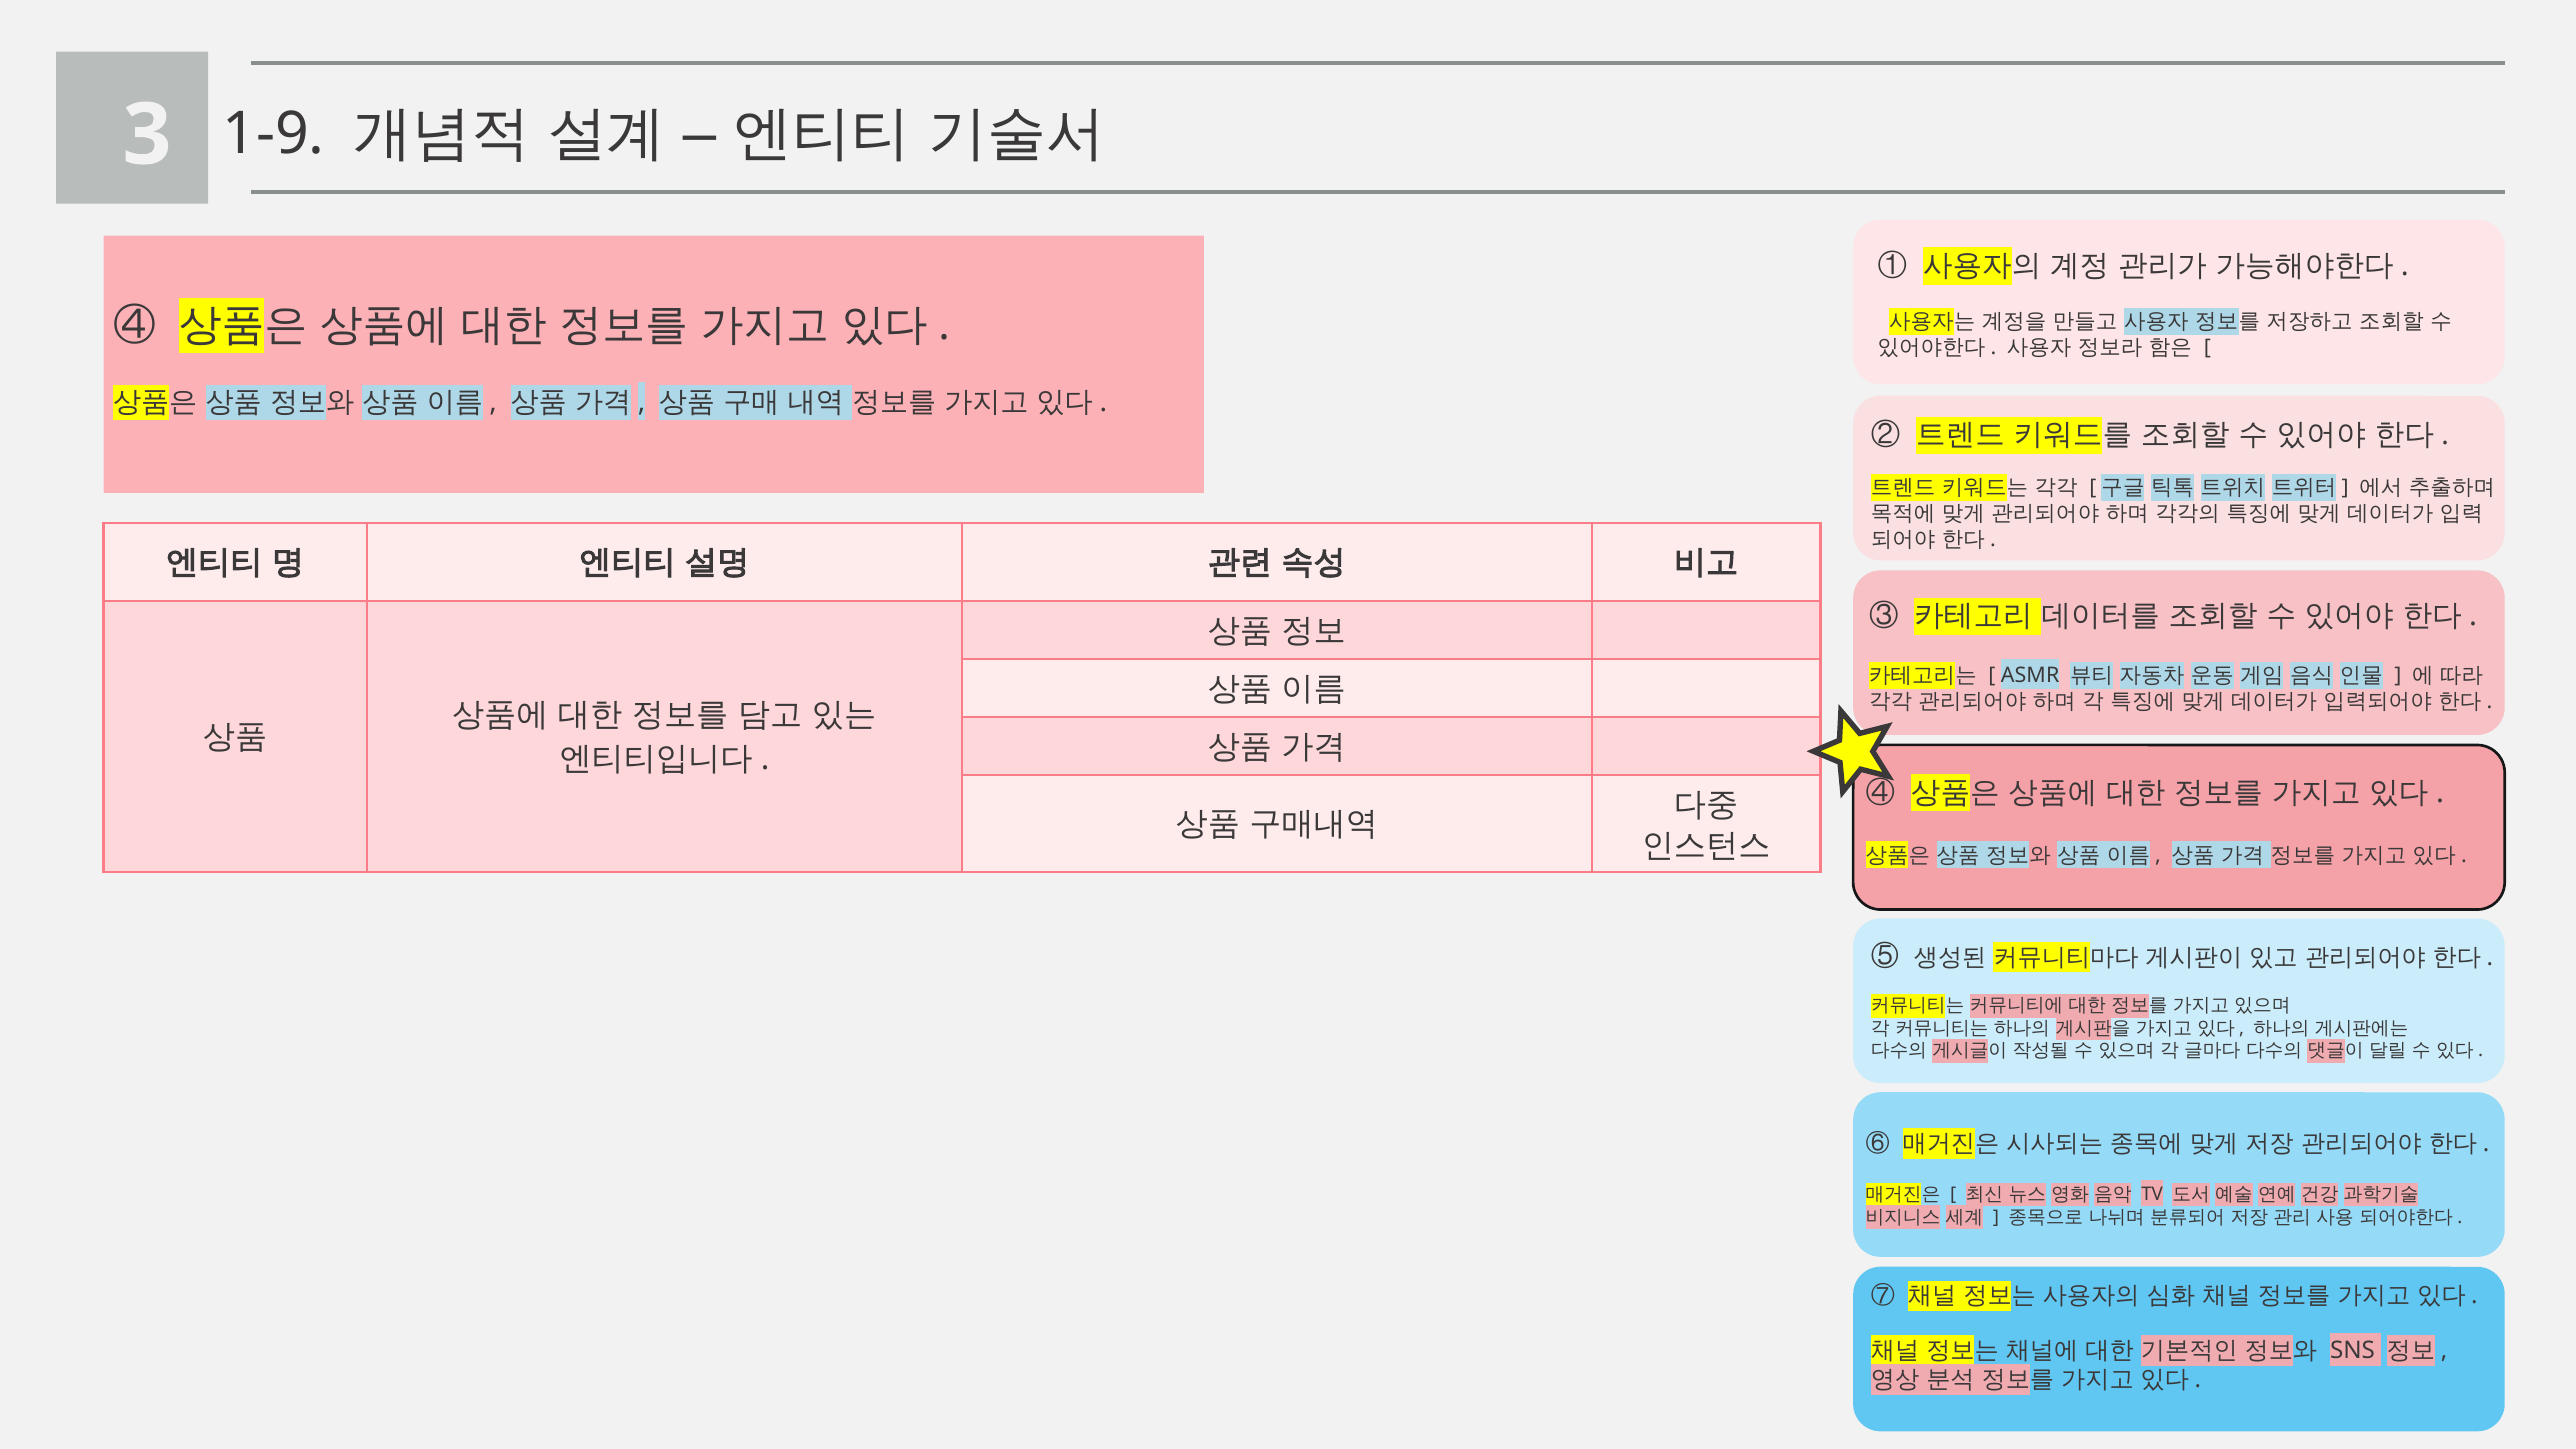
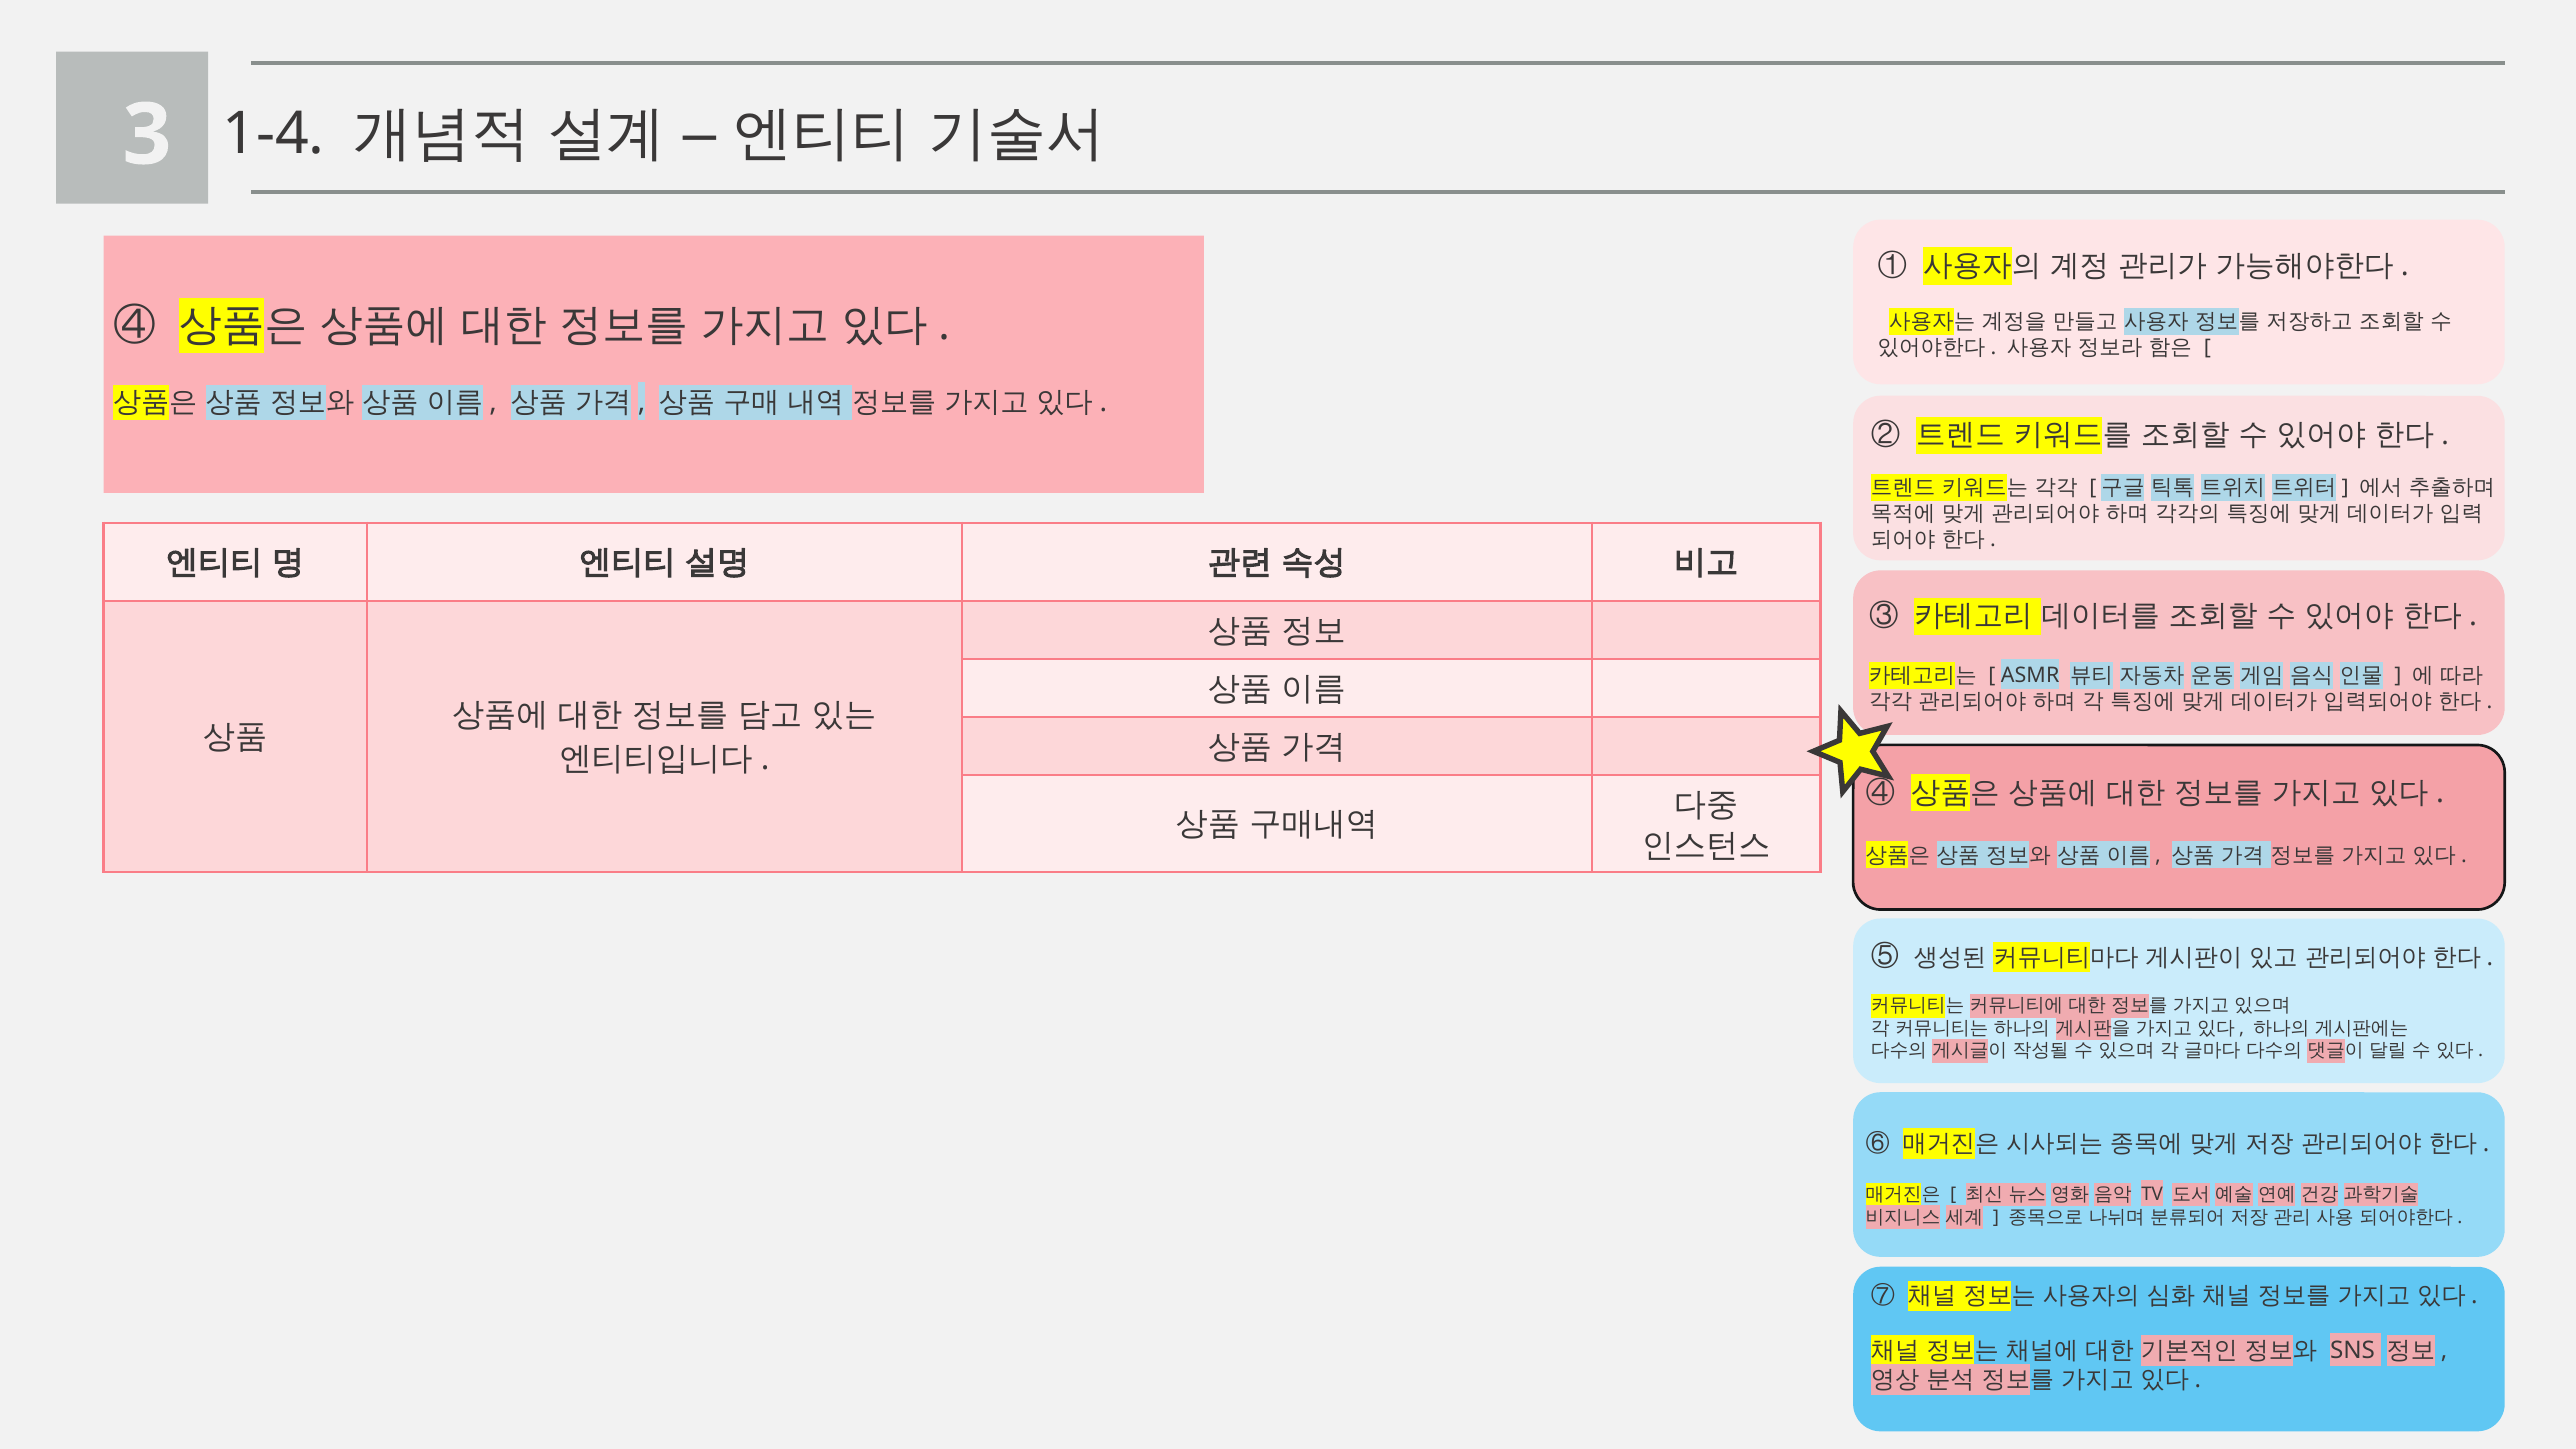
1-9: 1-9 -> 1-4
